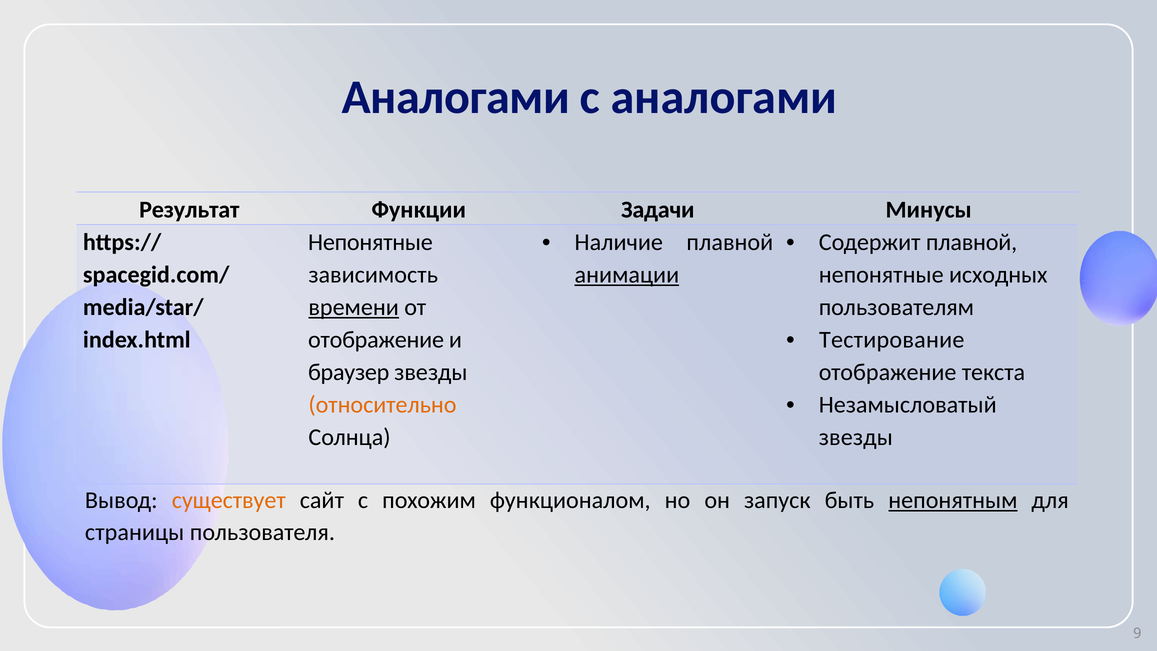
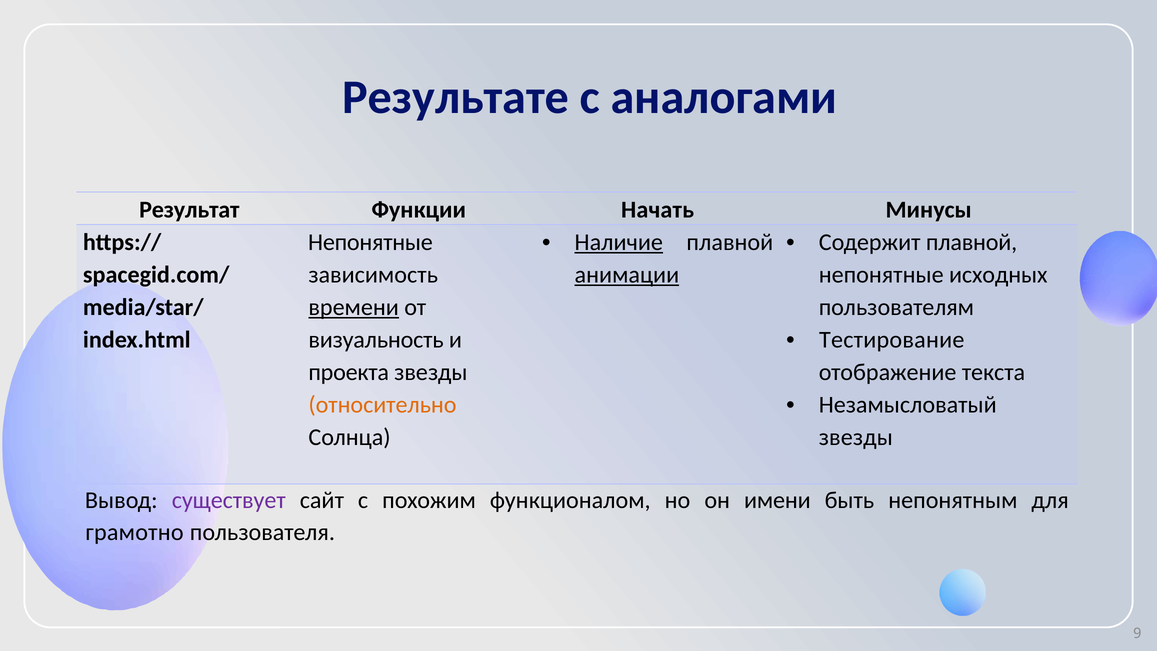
Аналогами at (456, 97): Аналогами -> Результате
Задачи: Задачи -> Начать
Наличие underline: none -> present
отображение at (376, 340): отображение -> визуальность
браузер: браузер -> проекта
существует colour: orange -> purple
запуск: запуск -> имени
непонятным underline: present -> none
страницы: страницы -> грамотно
